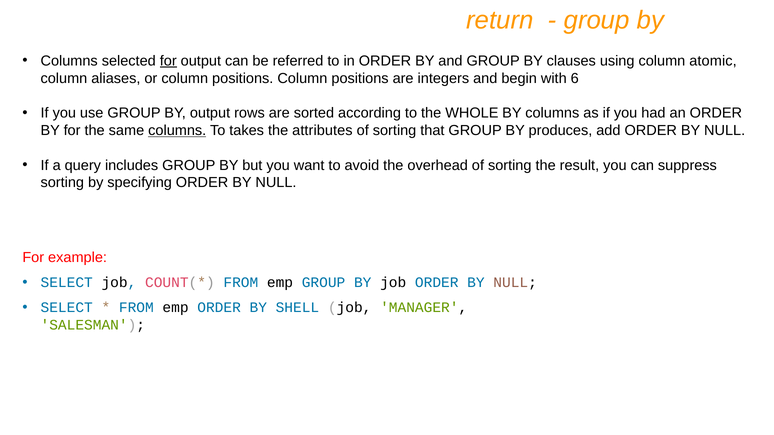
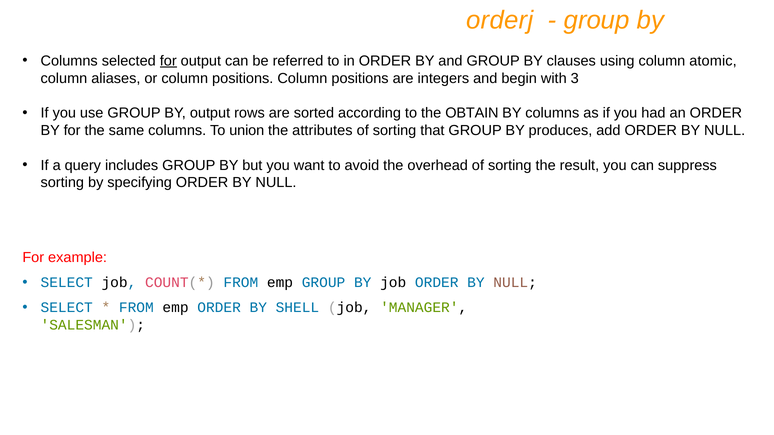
return: return -> orderj
6: 6 -> 3
WHOLE: WHOLE -> OBTAIN
columns at (177, 131) underline: present -> none
takes: takes -> union
